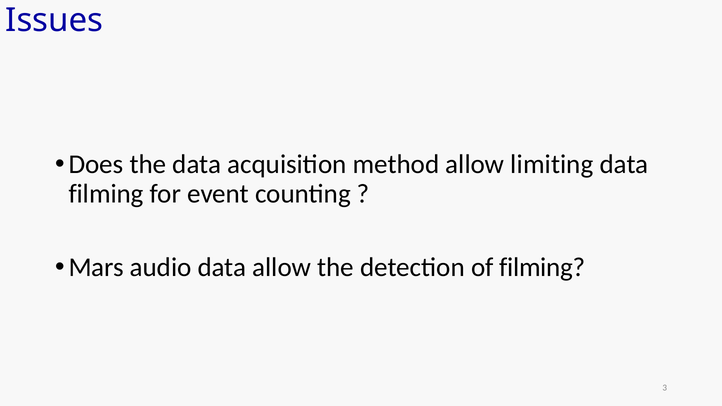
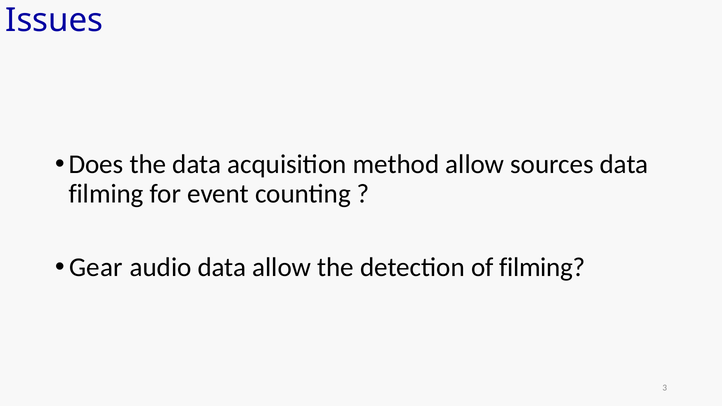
limiting: limiting -> sources
Mars: Mars -> Gear
